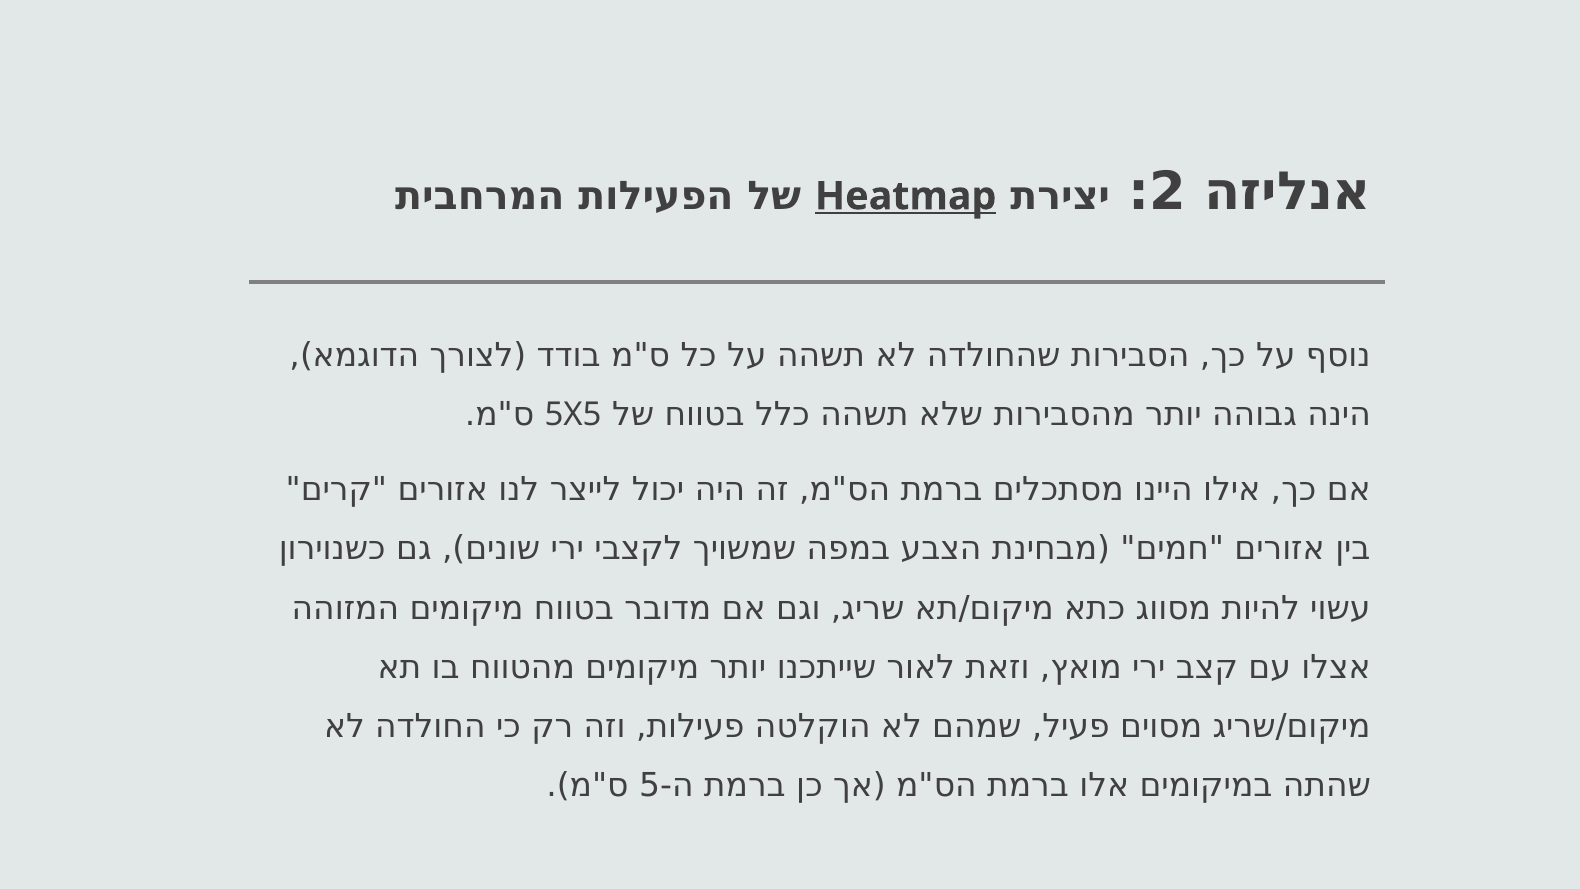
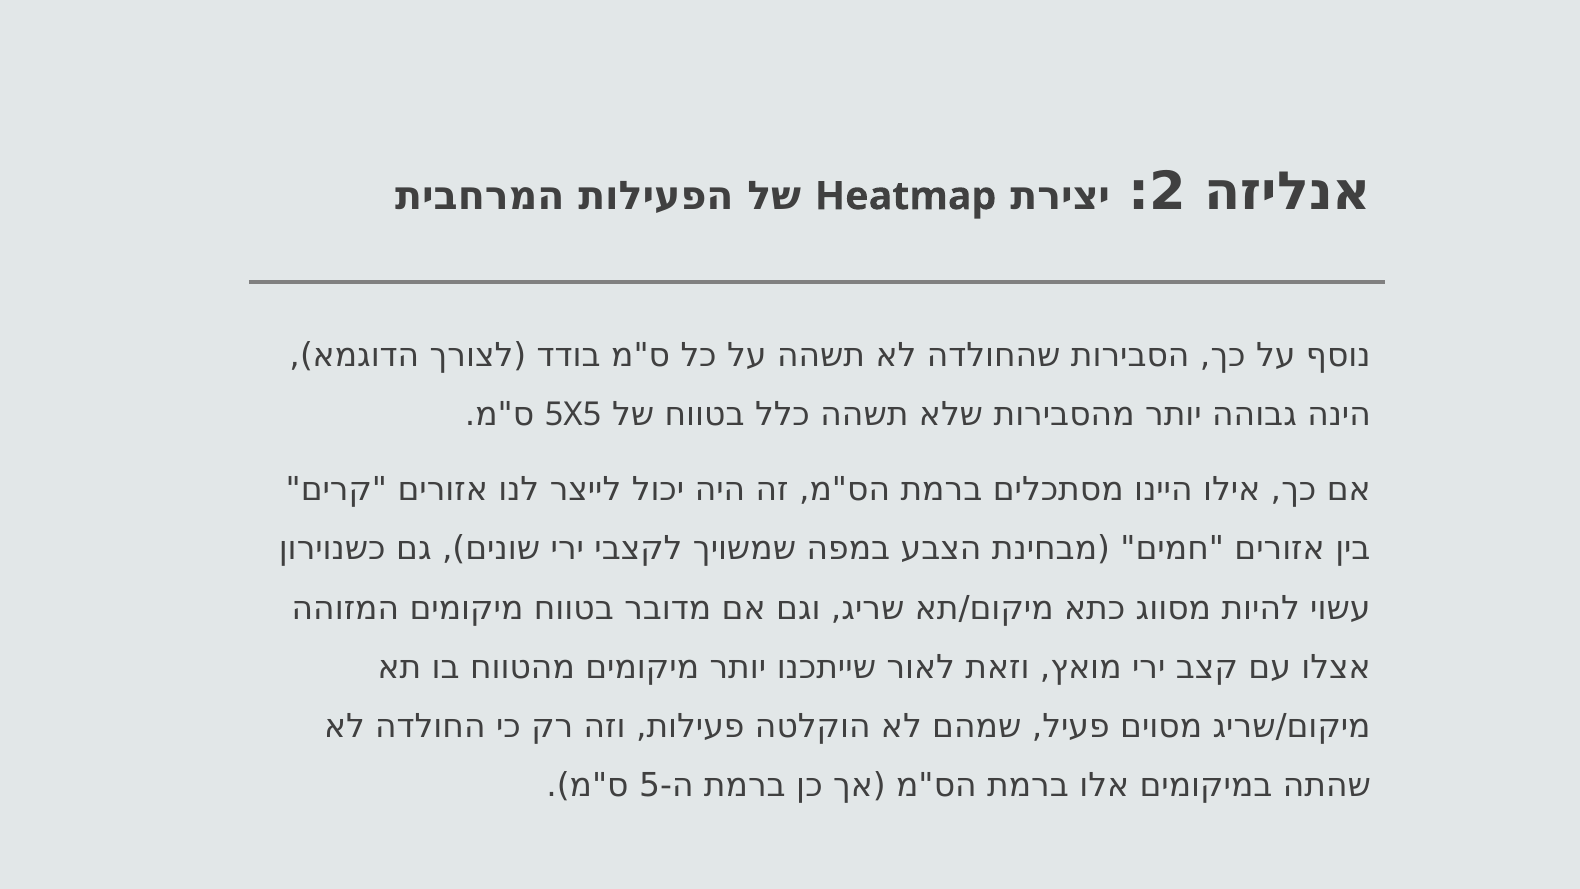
Heatmap underline: present -> none
